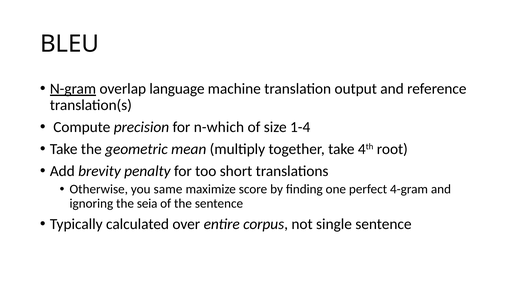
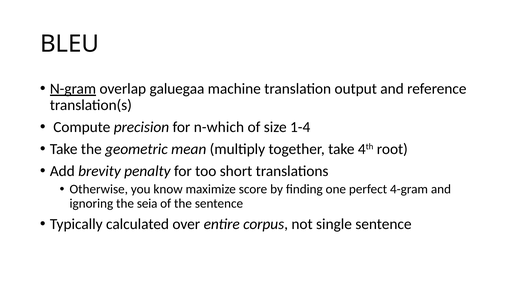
language: language -> galuegaa
same: same -> know
